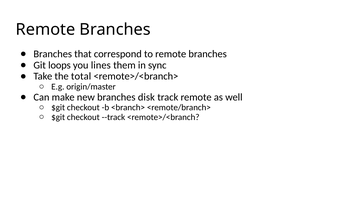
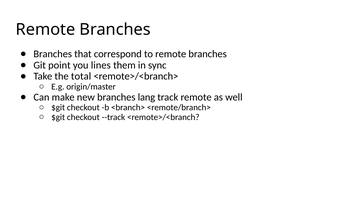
loops: loops -> point
disk: disk -> lang
